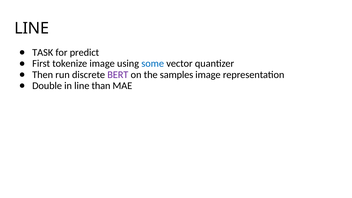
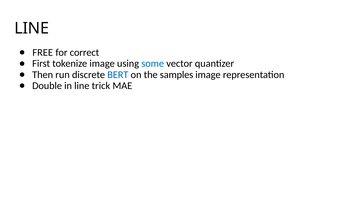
TASK: TASK -> FREE
predict: predict -> correct
BERT colour: purple -> blue
than: than -> trick
